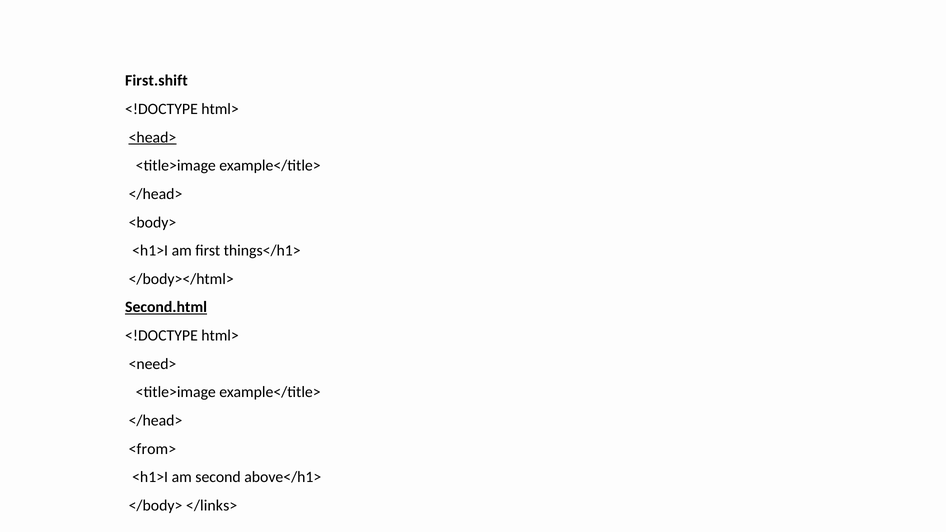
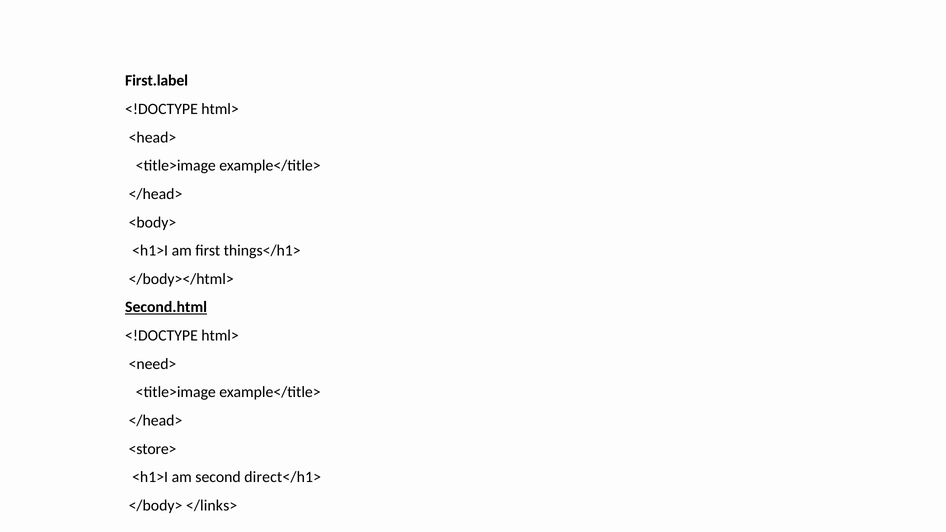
First.shift: First.shift -> First.label
<head> underline: present -> none
<from>: <from> -> <store>
above</h1>: above</h1> -> direct</h1>
